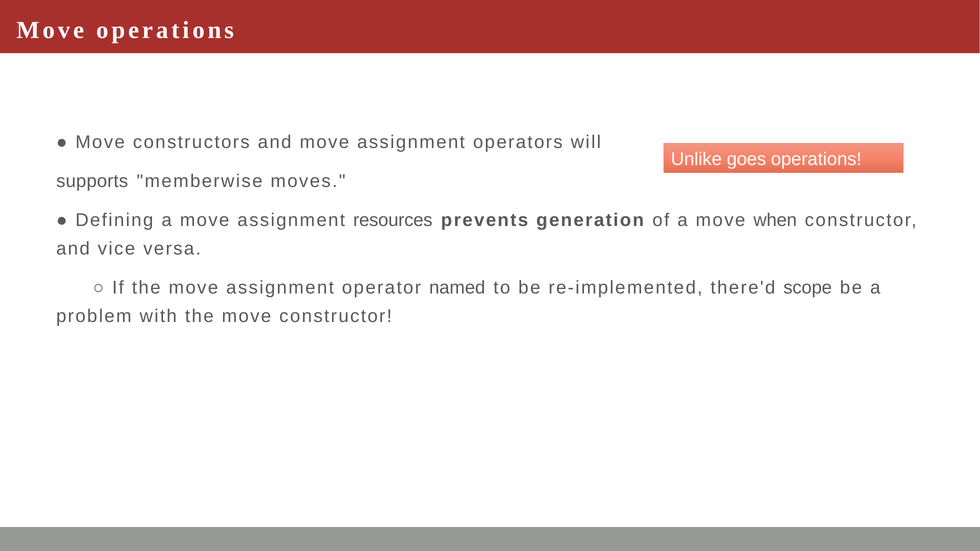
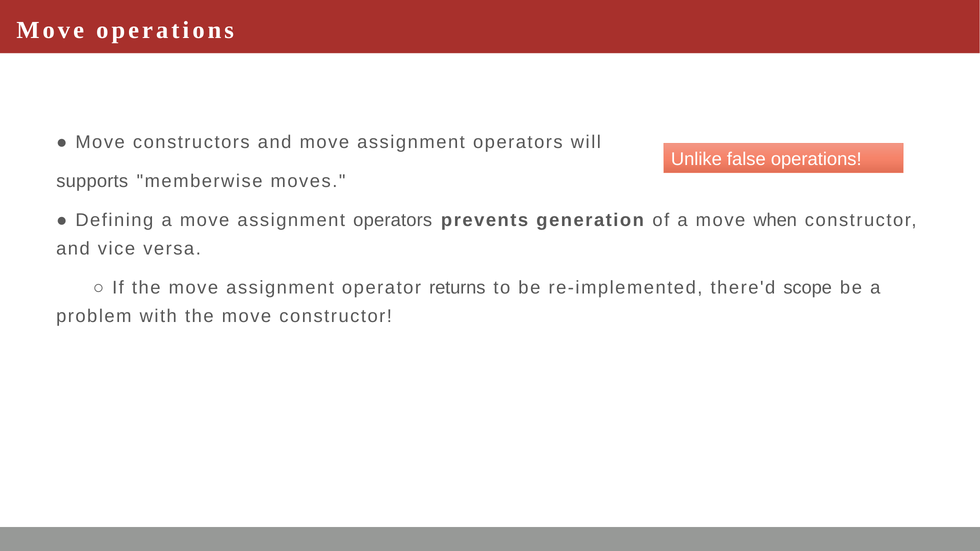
goes: goes -> false
a move assignment resources: resources -> operators
named: named -> returns
